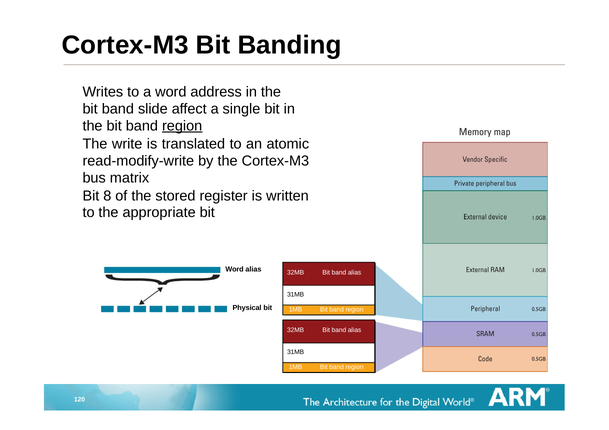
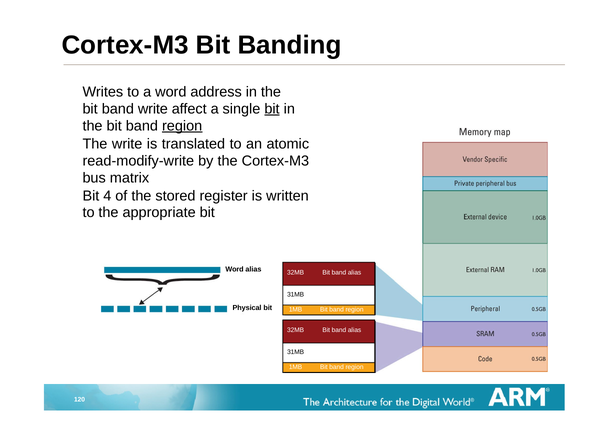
band slide: slide -> write
bit at (272, 109) underline: none -> present
8: 8 -> 4
